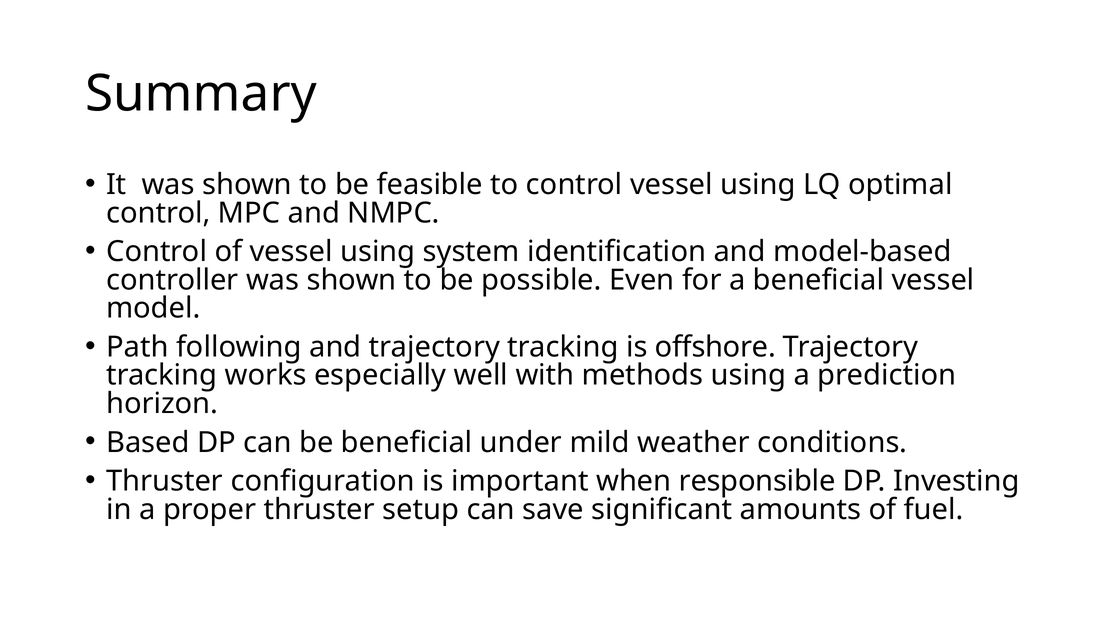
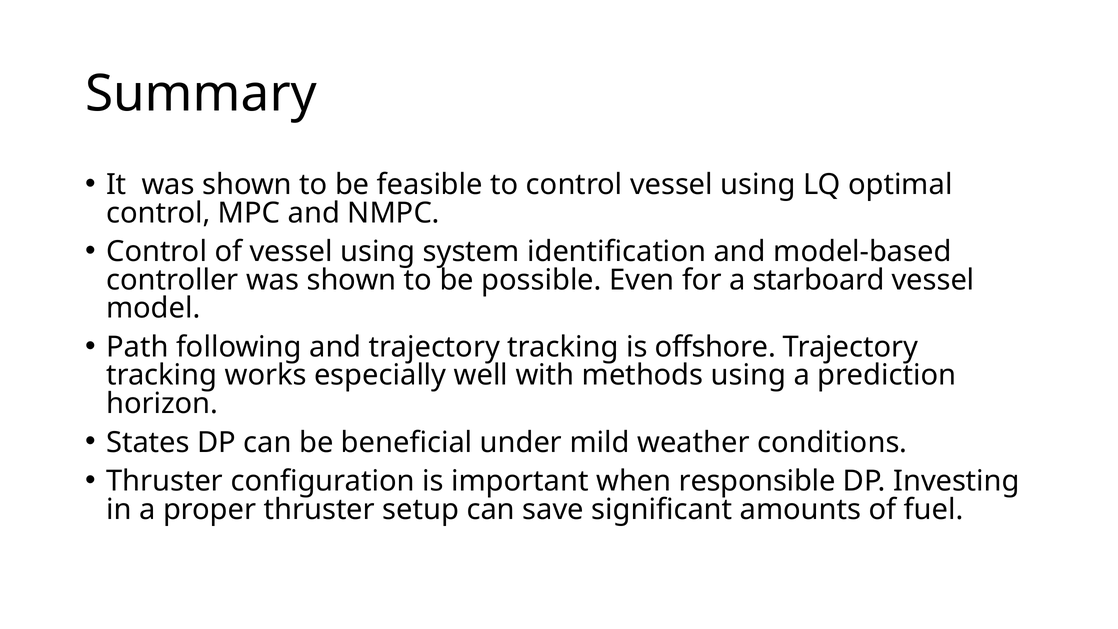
a beneficial: beneficial -> starboard
Based: Based -> States
